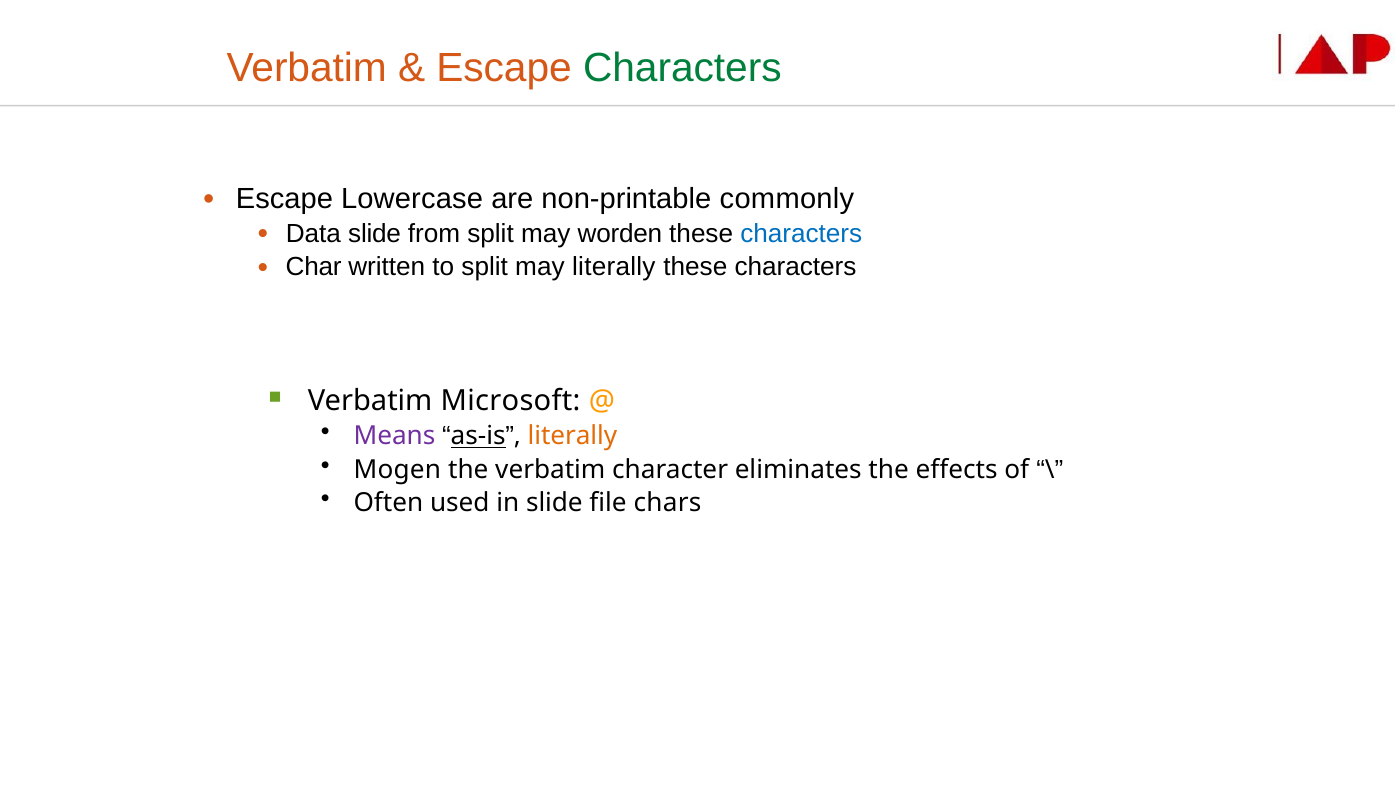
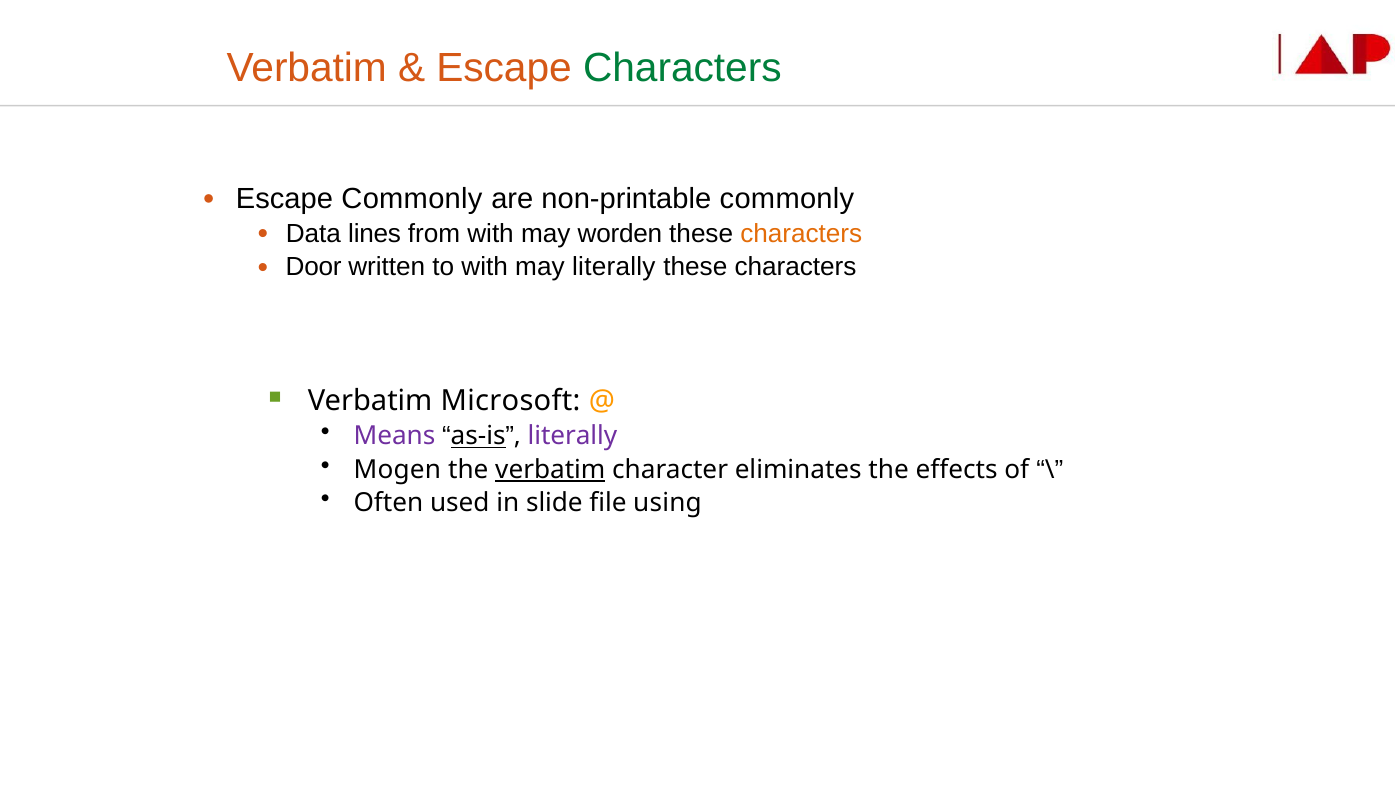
Escape Lowercase: Lowercase -> Commonly
Data slide: slide -> lines
from split: split -> with
characters at (801, 234) colour: blue -> orange
Char: Char -> Door
to split: split -> with
literally at (572, 436) colour: orange -> purple
verbatim at (550, 470) underline: none -> present
chars: chars -> using
